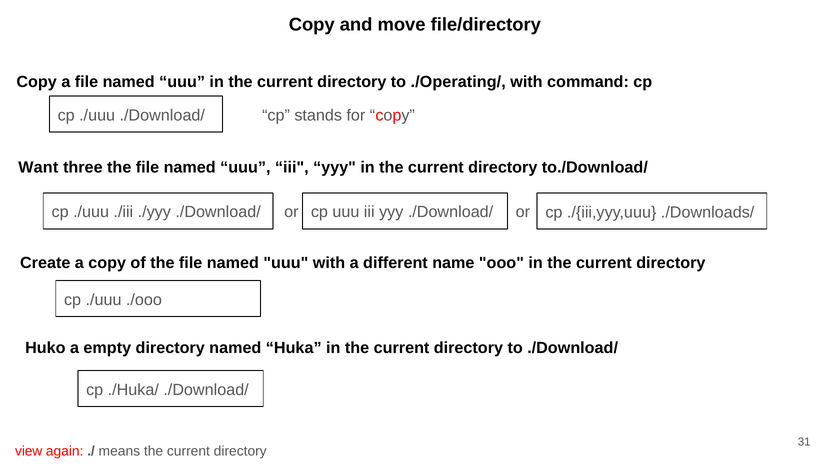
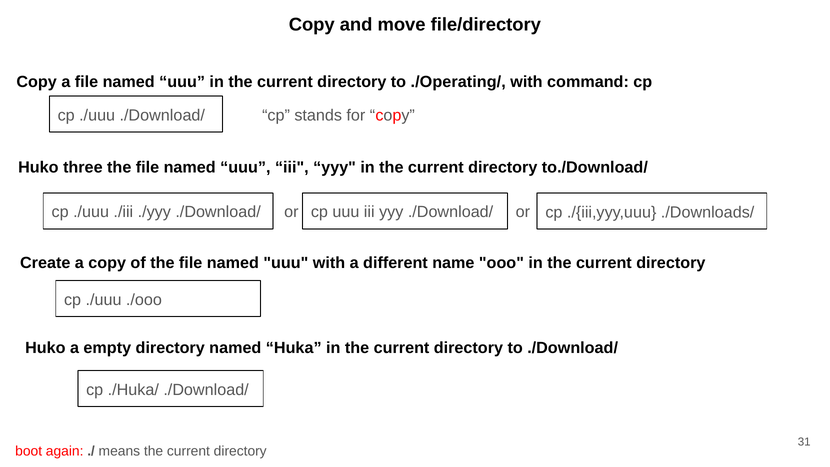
Want at (38, 167): Want -> Huko
view: view -> boot
